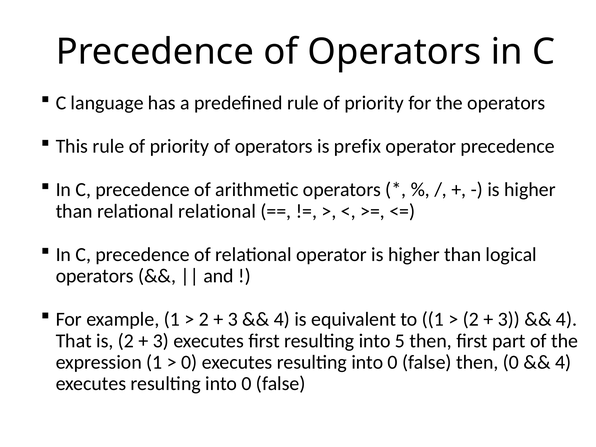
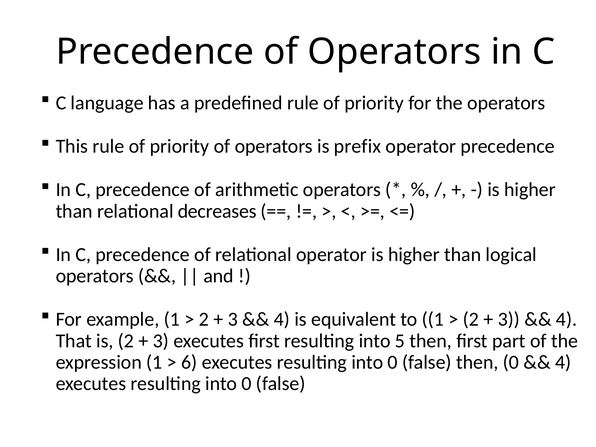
relational relational: relational -> decreases
0 at (189, 362): 0 -> 6
